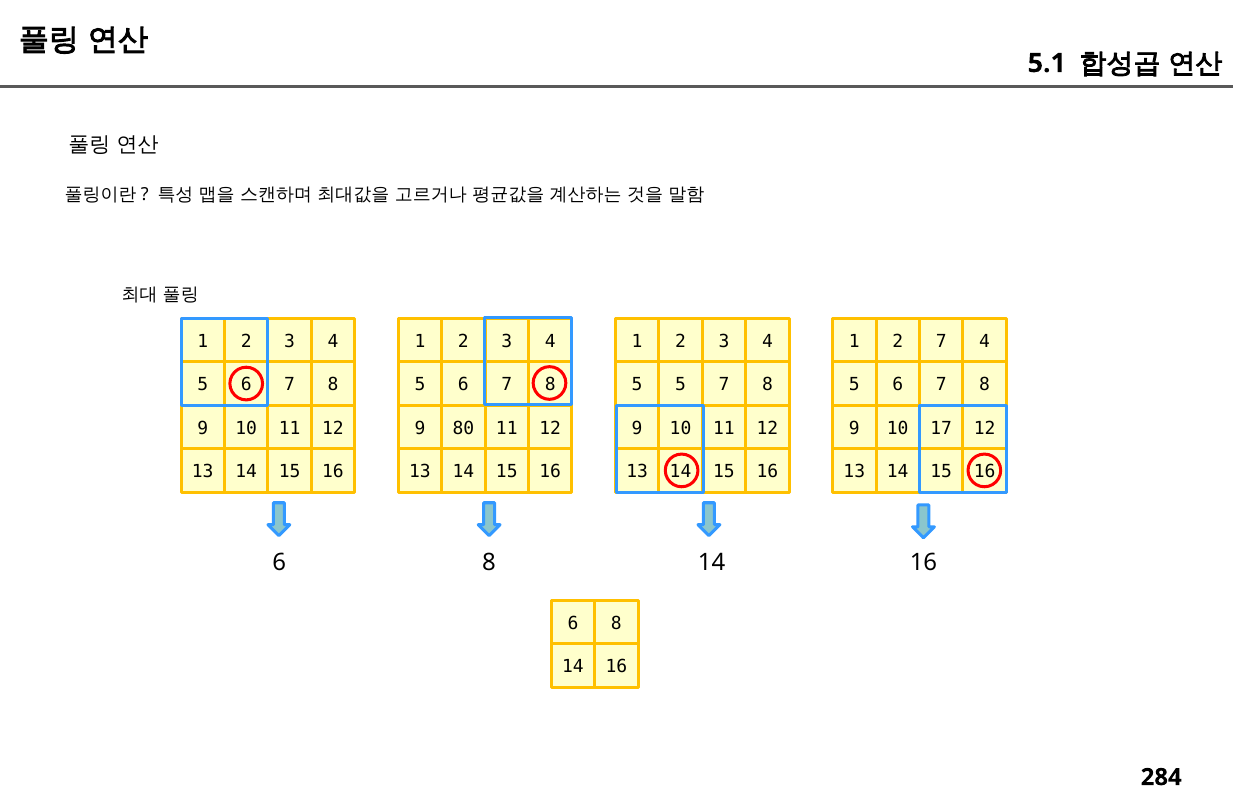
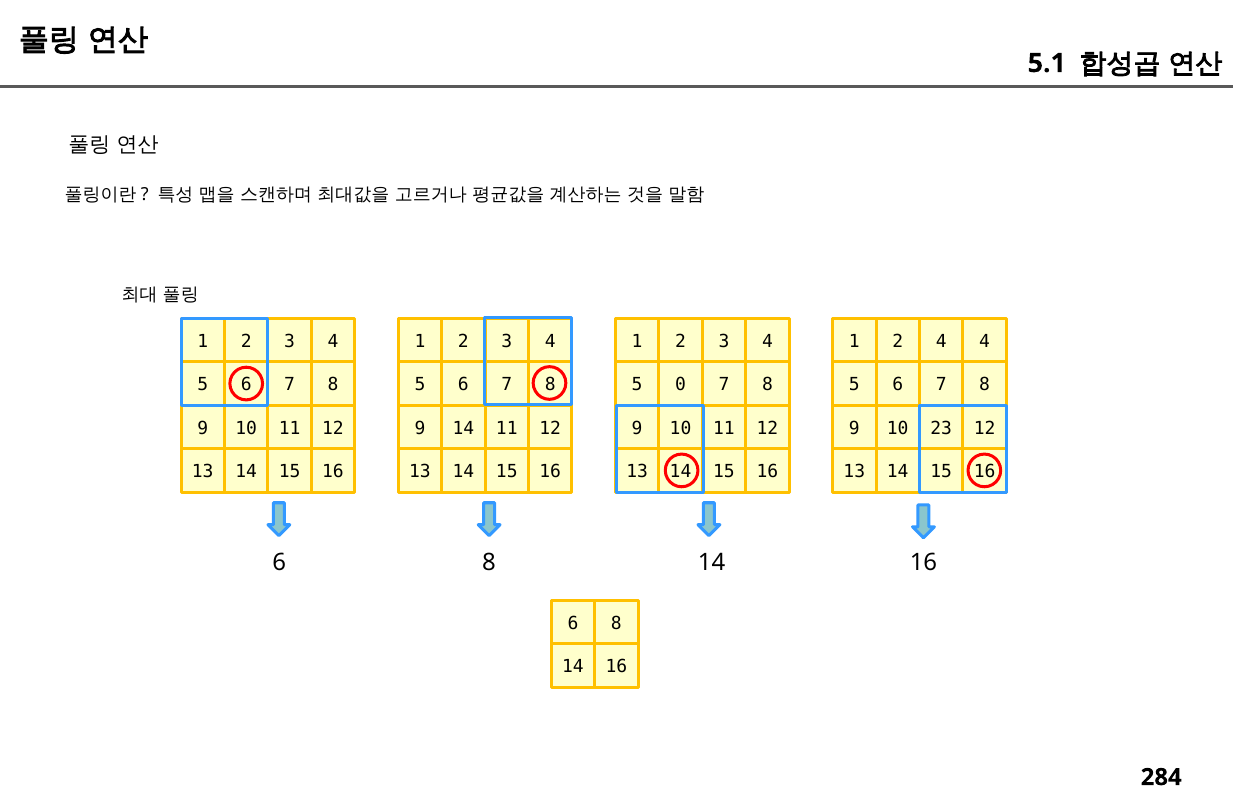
2 7: 7 -> 4
5 5: 5 -> 0
9 80: 80 -> 14
17: 17 -> 23
